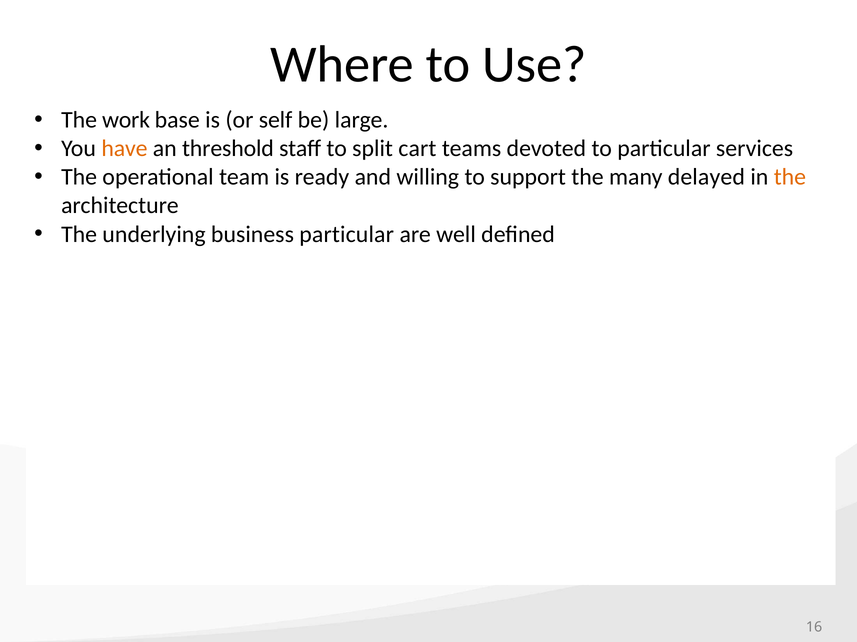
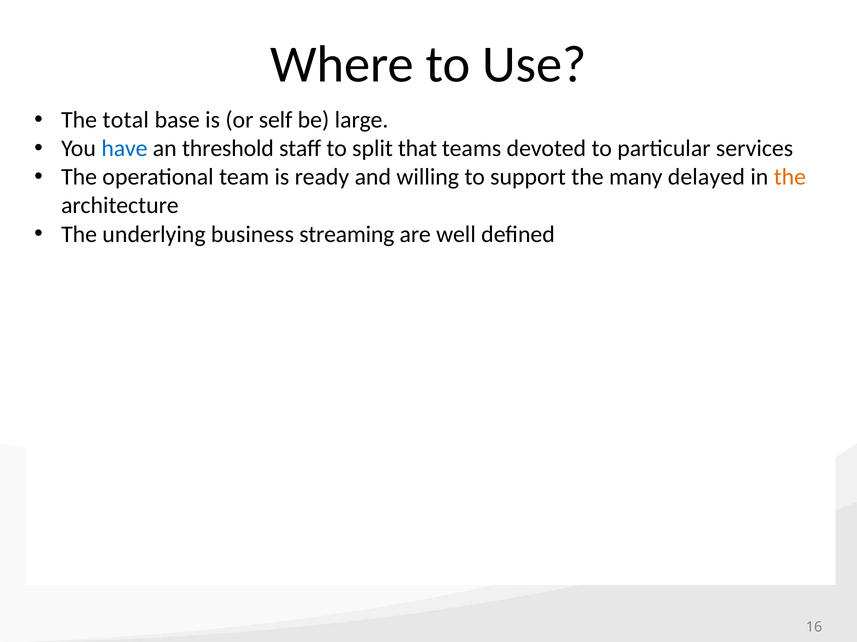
work: work -> total
have colour: orange -> blue
cart: cart -> that
business particular: particular -> streaming
